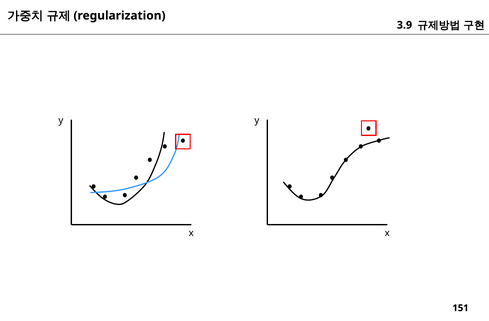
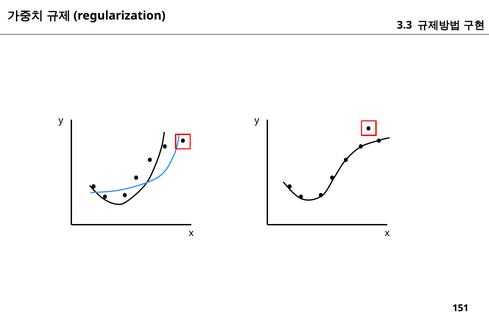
3.9: 3.9 -> 3.3
